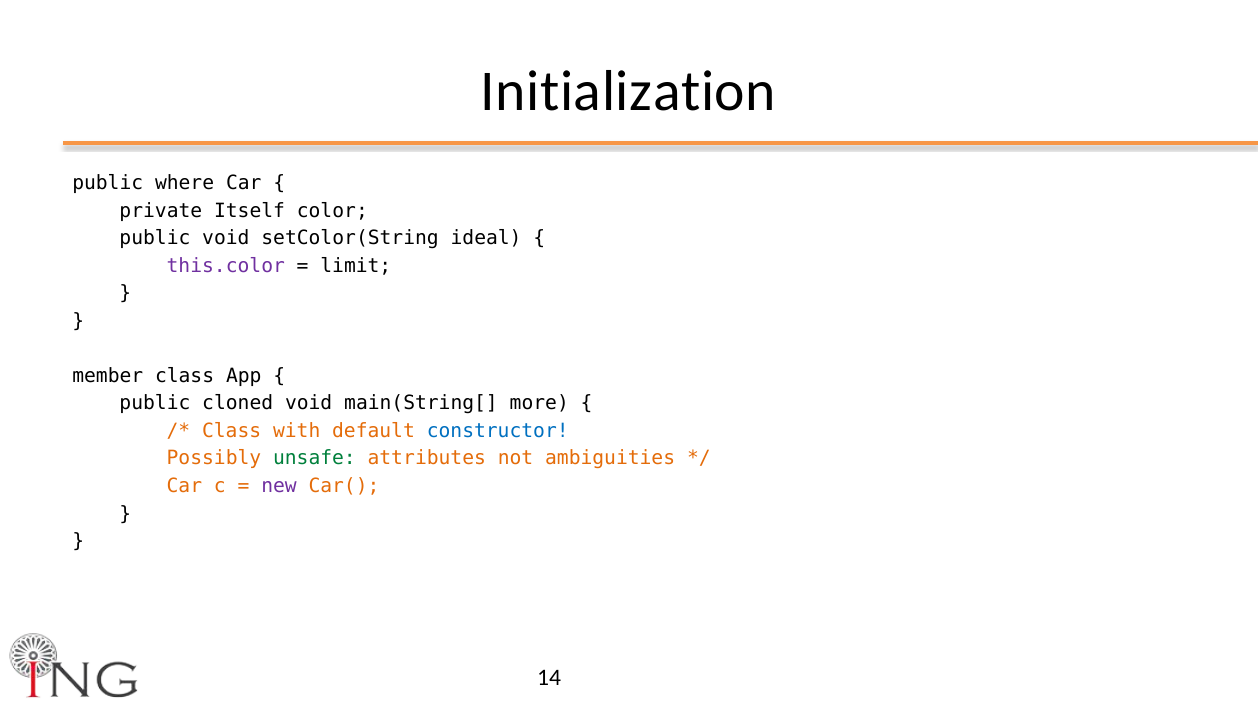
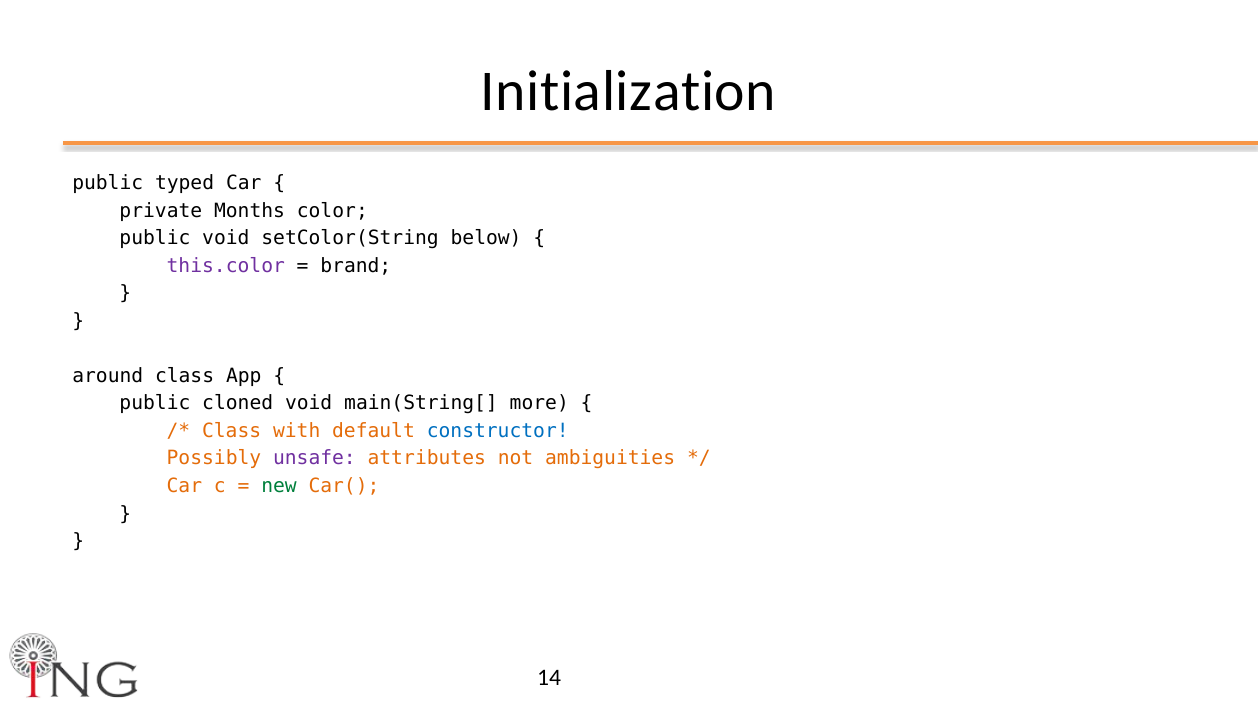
where: where -> typed
Itself: Itself -> Months
ideal: ideal -> below
limit: limit -> brand
member: member -> around
unsafe colour: green -> purple
new colour: purple -> green
